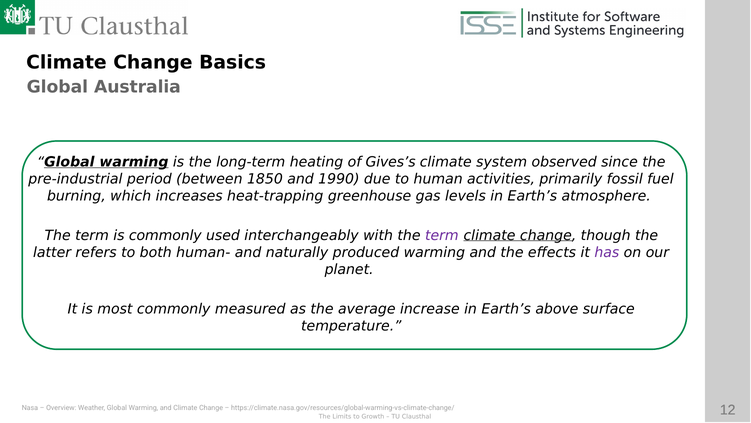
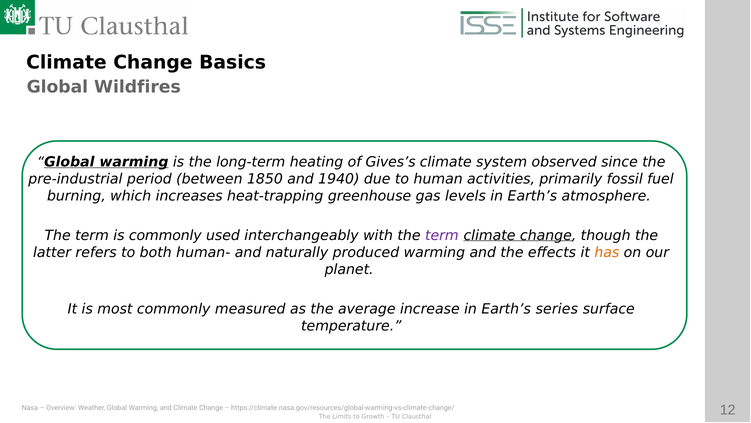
Australia: Australia -> Wildfires
1990: 1990 -> 1940
has colour: purple -> orange
above: above -> series
